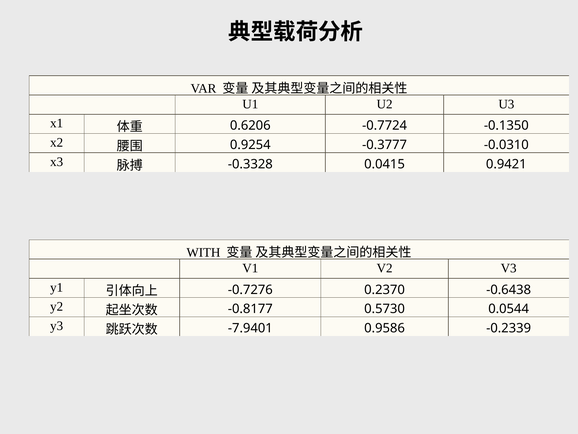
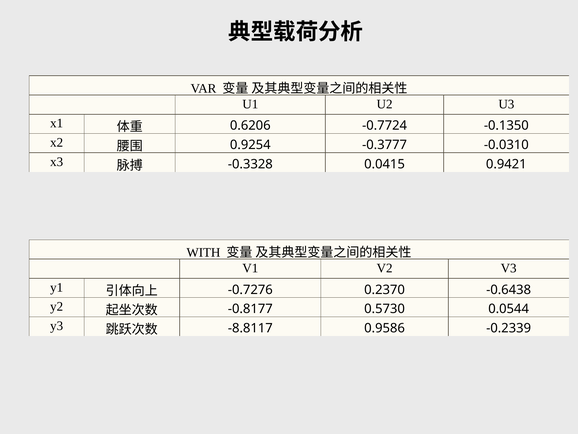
-7.9401: -7.9401 -> -8.8117
